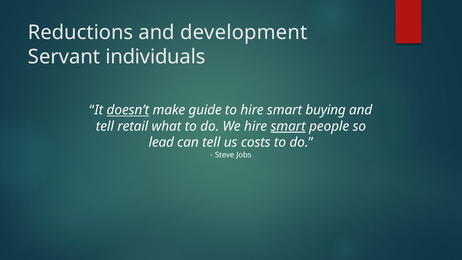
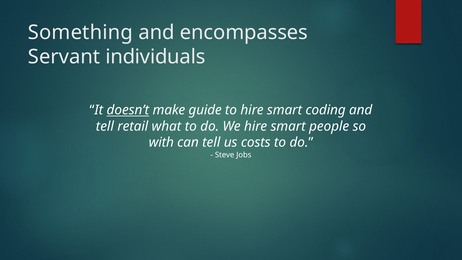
Reductions: Reductions -> Something
development: development -> encompasses
buying: buying -> coding
smart at (288, 126) underline: present -> none
lead: lead -> with
